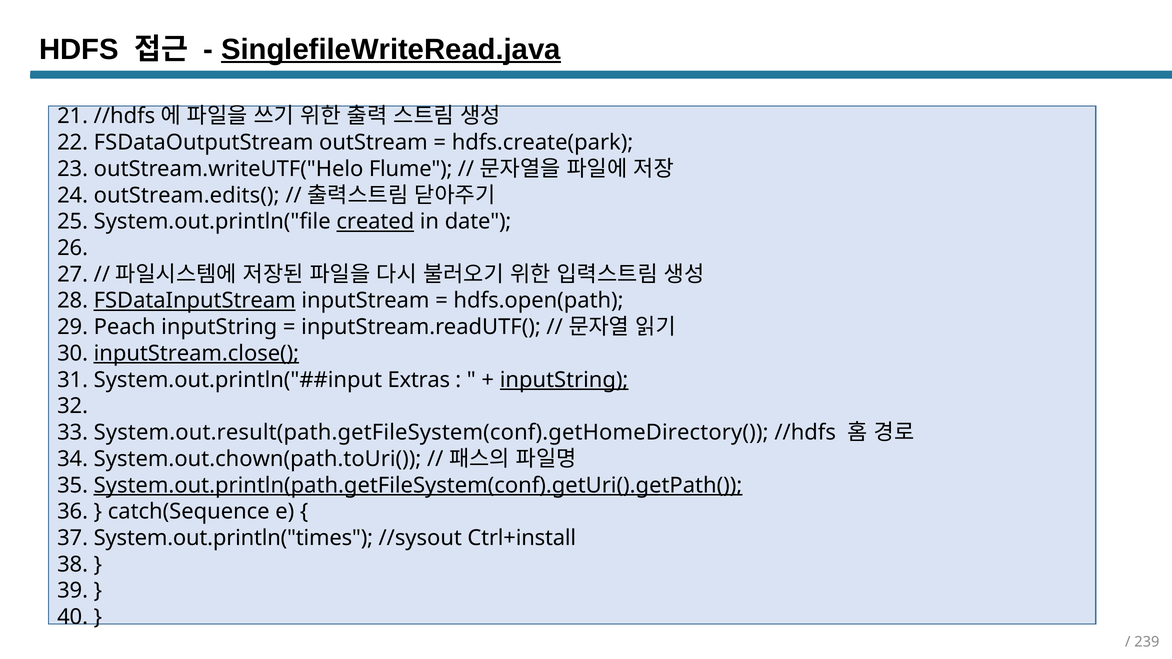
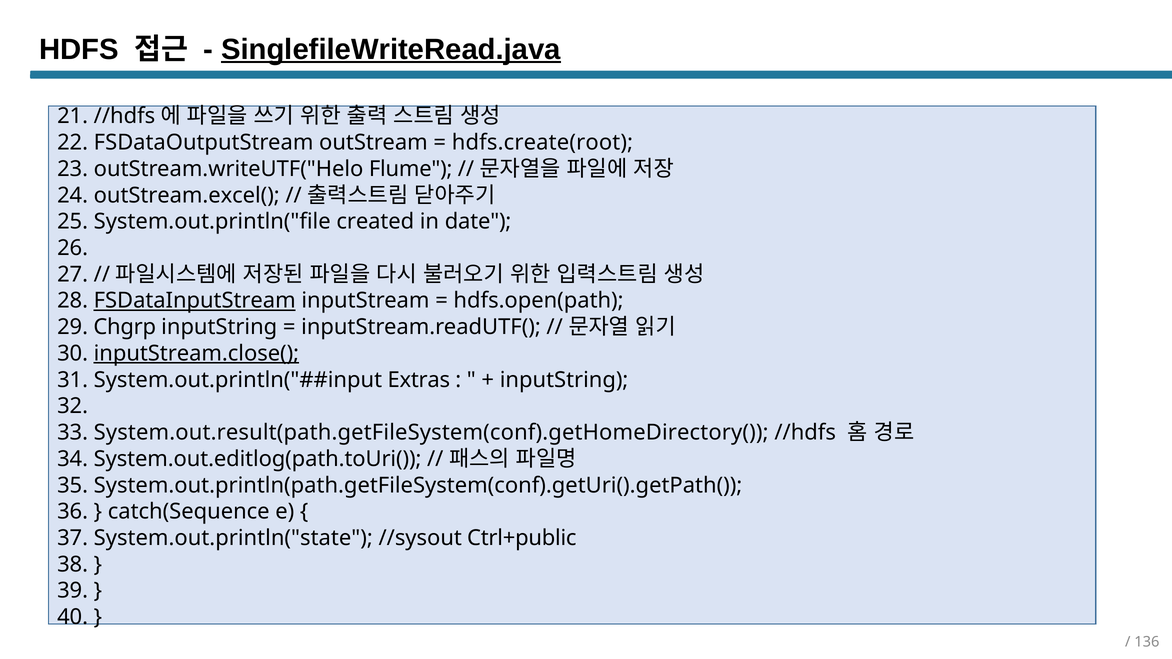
hdfs.create(park: hdfs.create(park -> hdfs.create(root
outStream.edits(: outStream.edits( -> outStream.excel(
created underline: present -> none
Peach: Peach -> Chgrp
inputString at (564, 380) underline: present -> none
System.out.chown(path.toUri(: System.out.chown(path.toUri( -> System.out.editlog(path.toUri(
System.out.println(path.getFileSystem(conf).getUri().getPath( underline: present -> none
System.out.println("times: System.out.println("times -> System.out.println("state
Ctrl+install: Ctrl+install -> Ctrl+public
239: 239 -> 136
